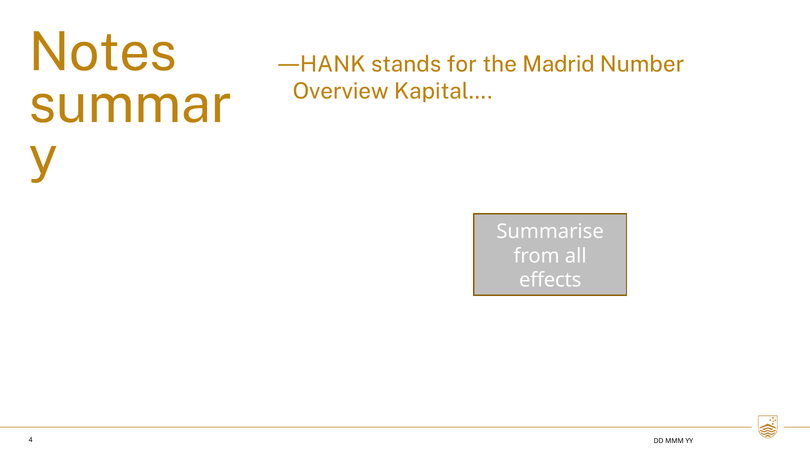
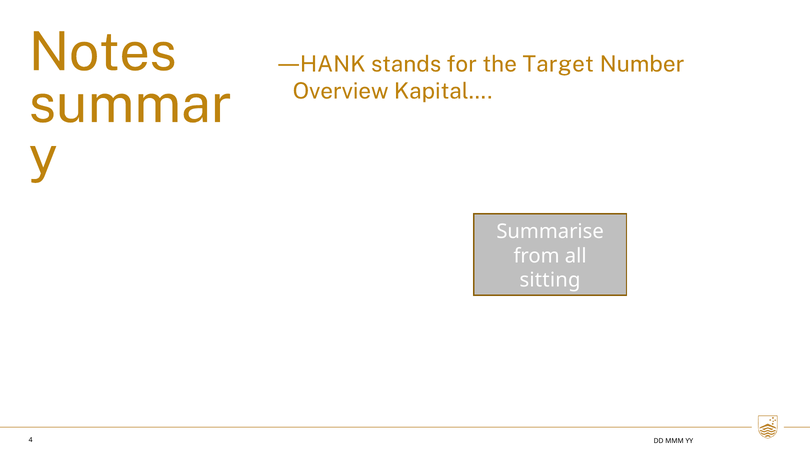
Madrid: Madrid -> Target
effects: effects -> sitting
